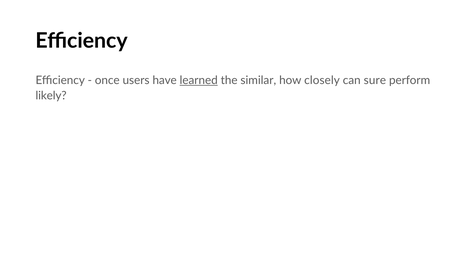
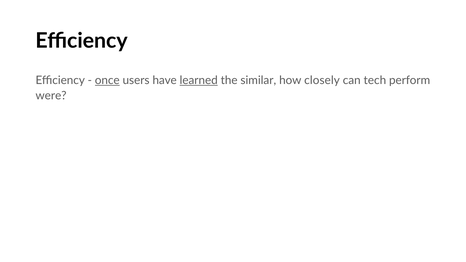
once underline: none -> present
sure: sure -> tech
likely: likely -> were
